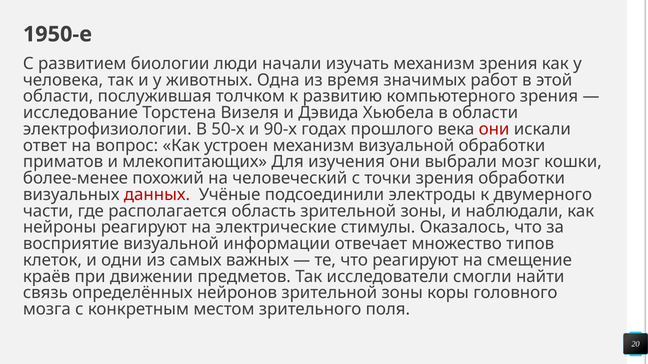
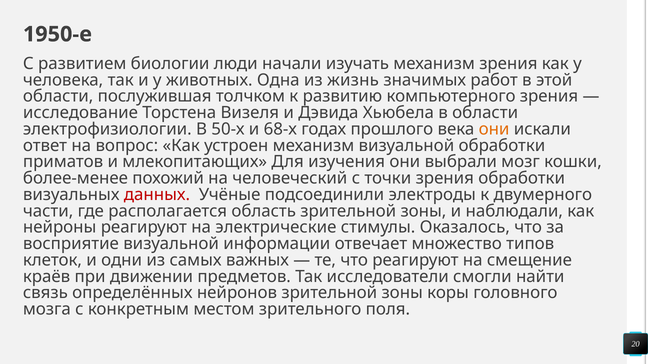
время: время -> жизнь
90-х: 90-х -> 68-х
они at (494, 129) colour: red -> orange
